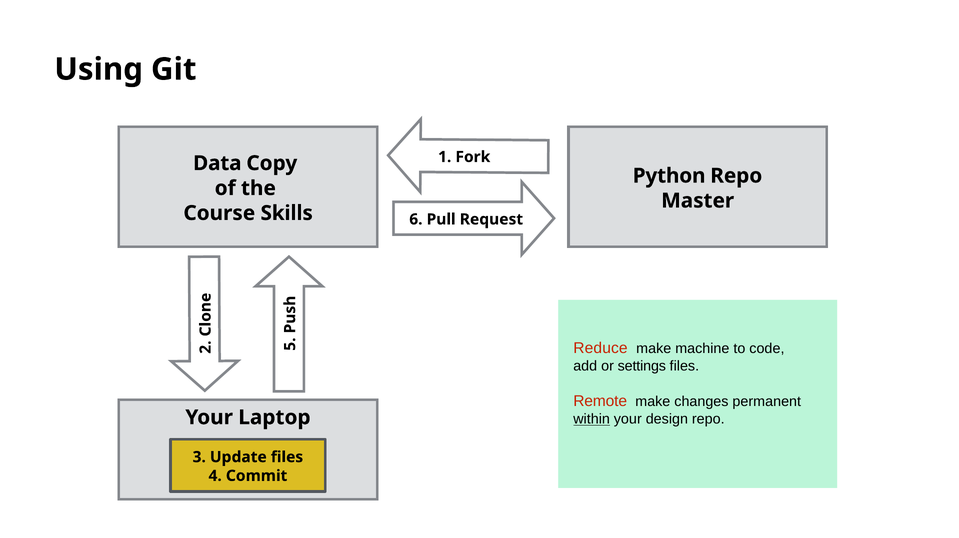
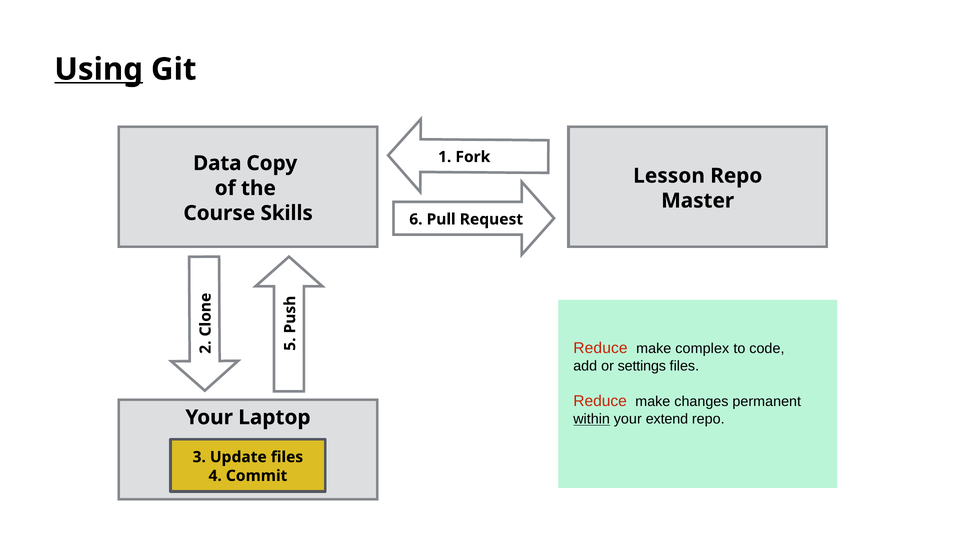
Using underline: none -> present
Python: Python -> Lesson
machine: machine -> complex
Remote at (600, 402): Remote -> Reduce
design: design -> extend
